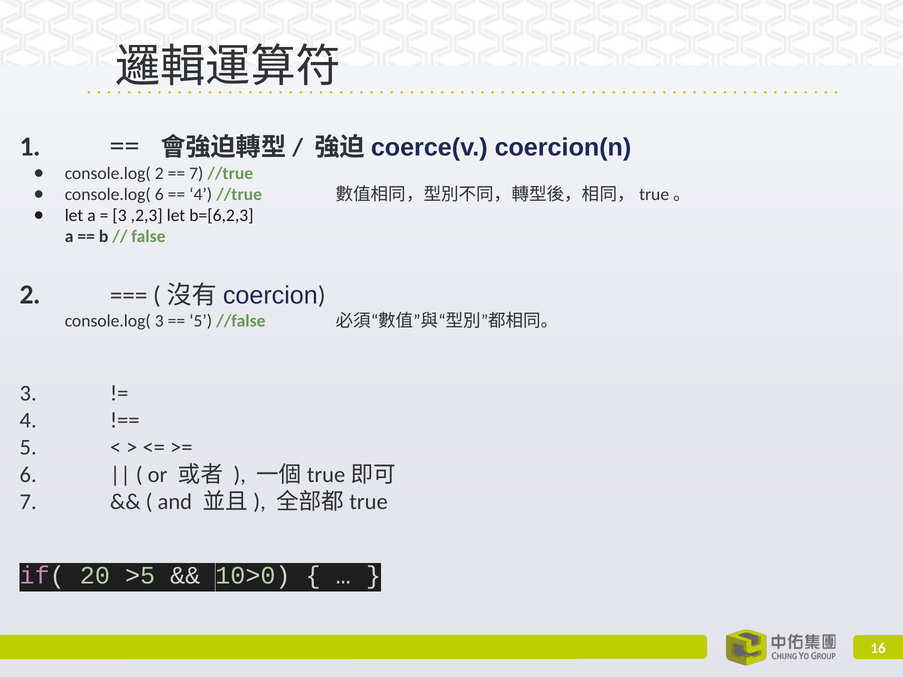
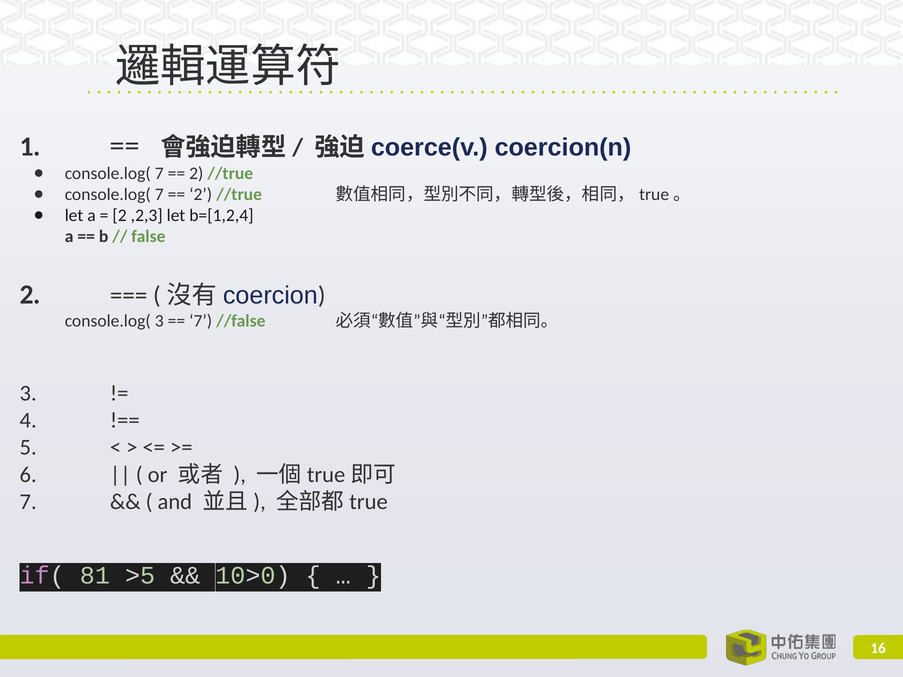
2 at (159, 173): 2 -> 7
7 at (196, 173): 7 -> 2
6 at (159, 194): 6 -> 7
4 at (201, 194): 4 -> 2
3 at (120, 216): 3 -> 2
b=[6,2,3: b=[6,2,3 -> b=[1,2,4
5 at (201, 321): 5 -> 7
20: 20 -> 81
